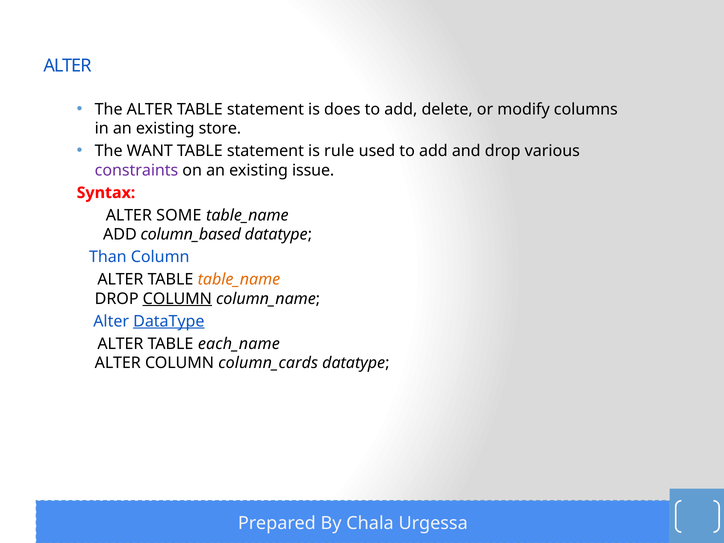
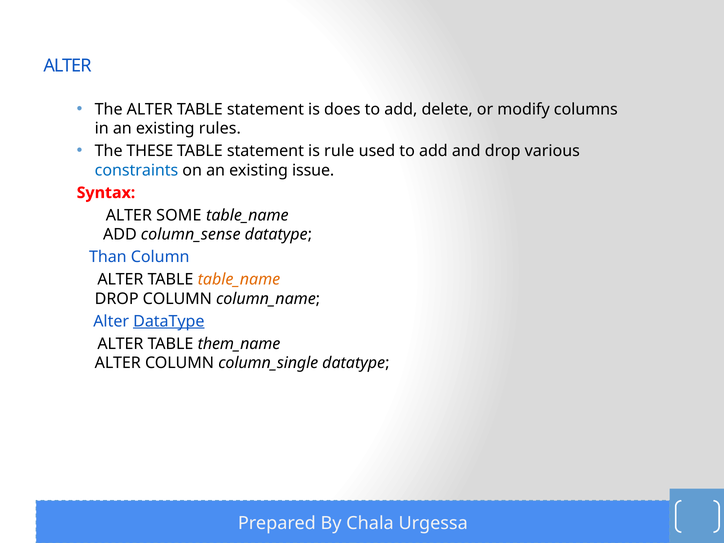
store: store -> rules
WANT: WANT -> THESE
constraints colour: purple -> blue
column_based: column_based -> column_sense
COLUMN at (177, 299) underline: present -> none
each_name: each_name -> them_name
column_cards: column_cards -> column_single
